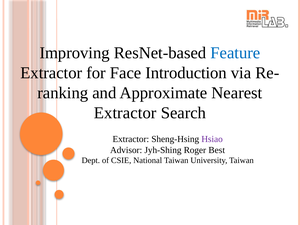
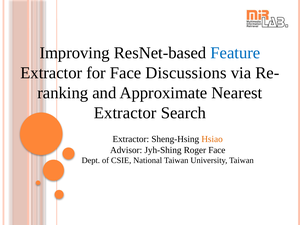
Introduction: Introduction -> Discussions
Hsiao colour: purple -> orange
Roger Best: Best -> Face
